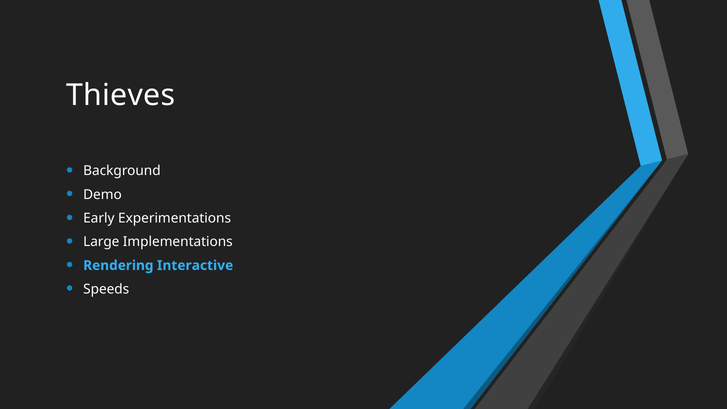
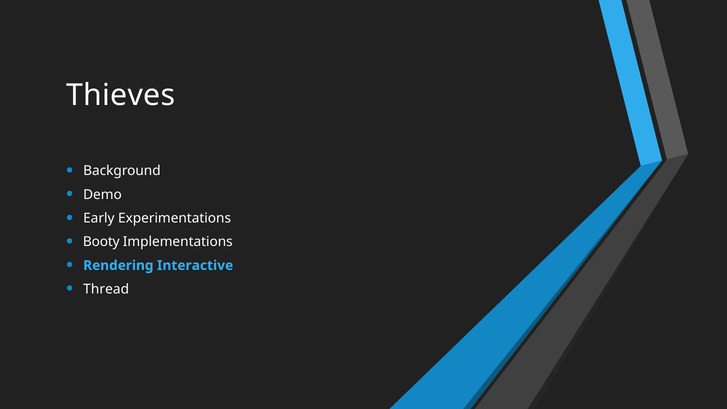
Large: Large -> Booty
Speeds: Speeds -> Thread
